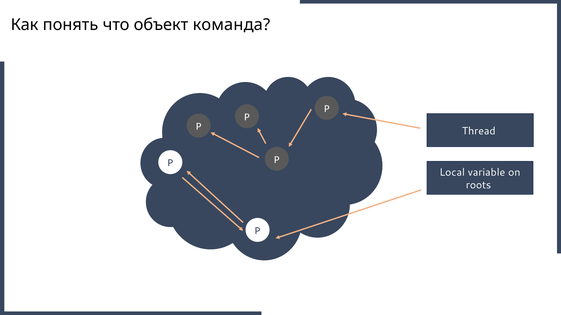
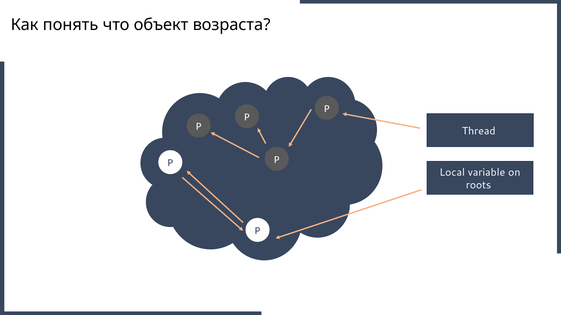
команда: команда -> возраста
